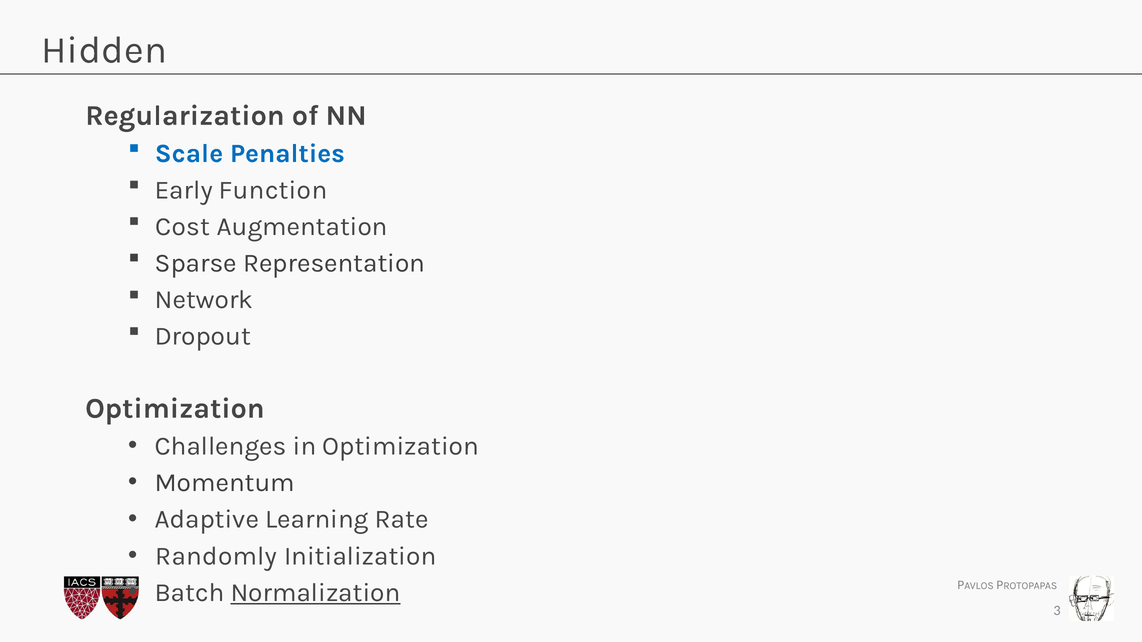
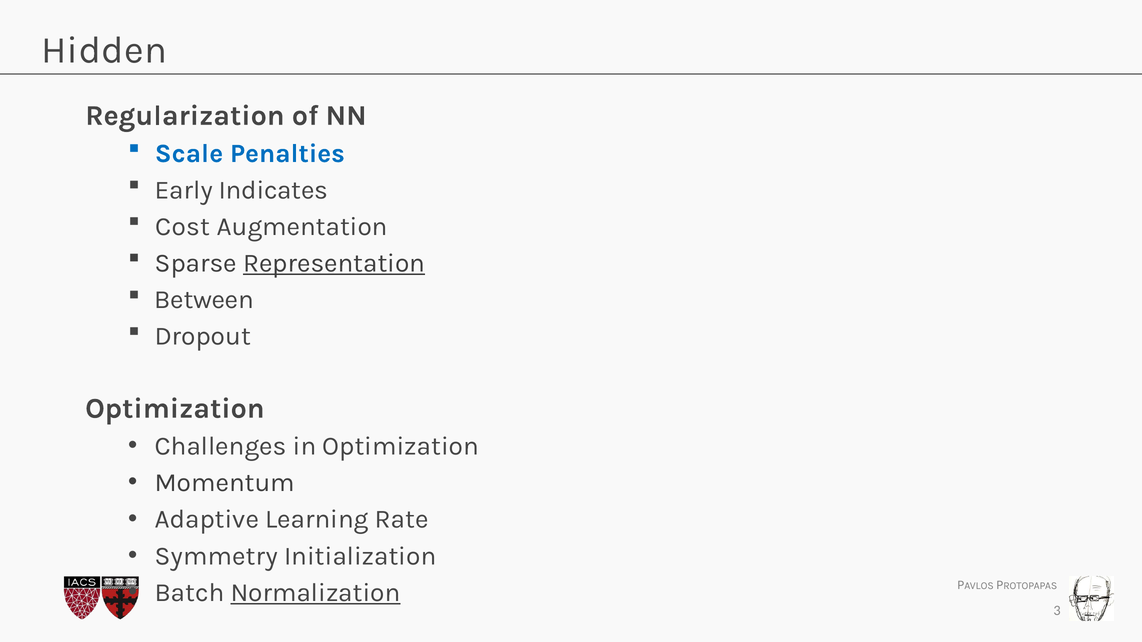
Function: Function -> Indicates
Representation underline: none -> present
Network: Network -> Between
Randomly: Randomly -> Symmetry
